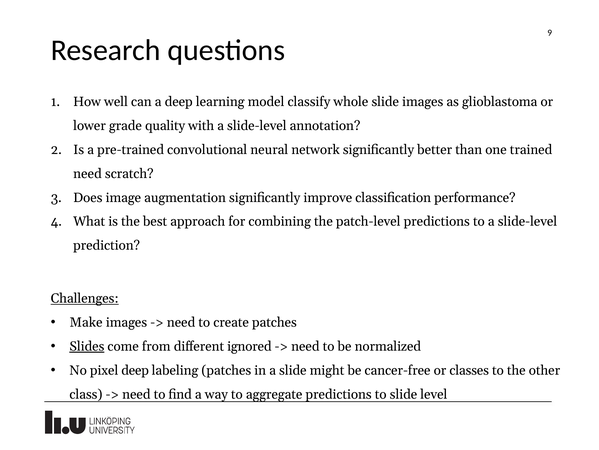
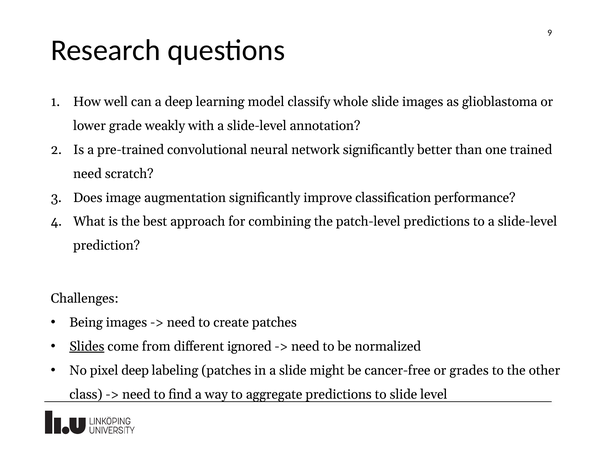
quality: quality -> weakly
Challenges underline: present -> none
Make: Make -> Being
classes: classes -> grades
